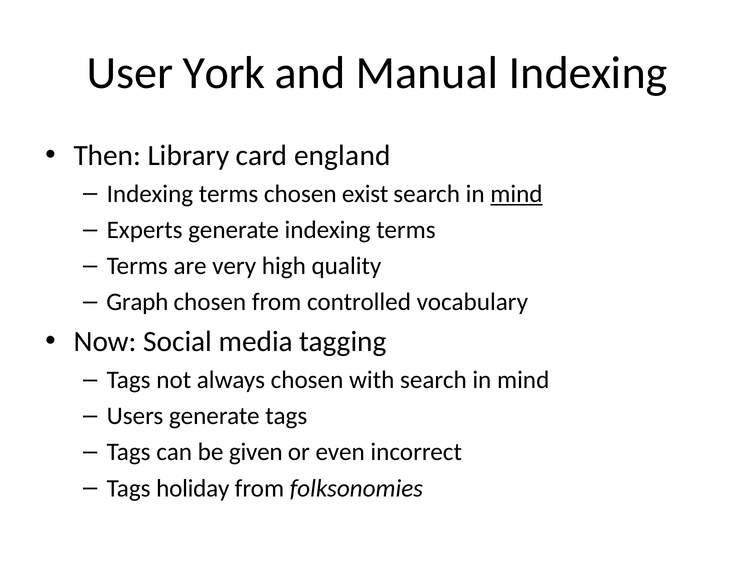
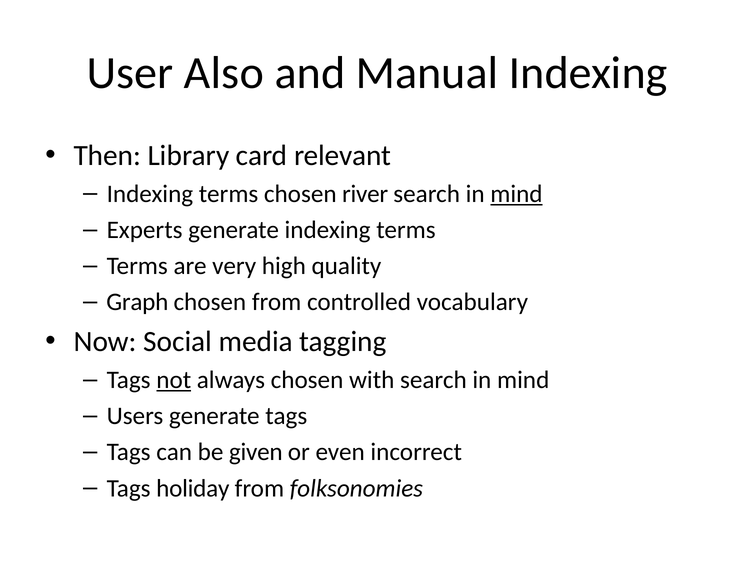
York: York -> Also
england: england -> relevant
exist: exist -> river
not underline: none -> present
